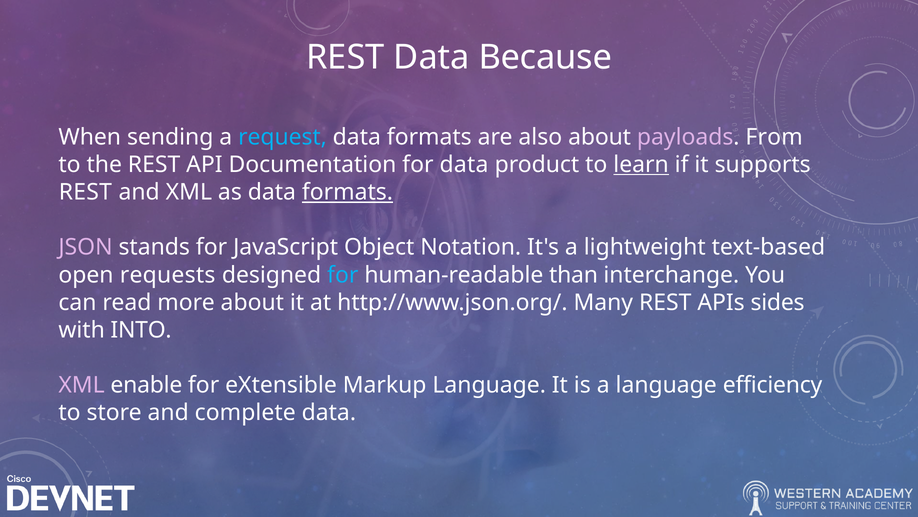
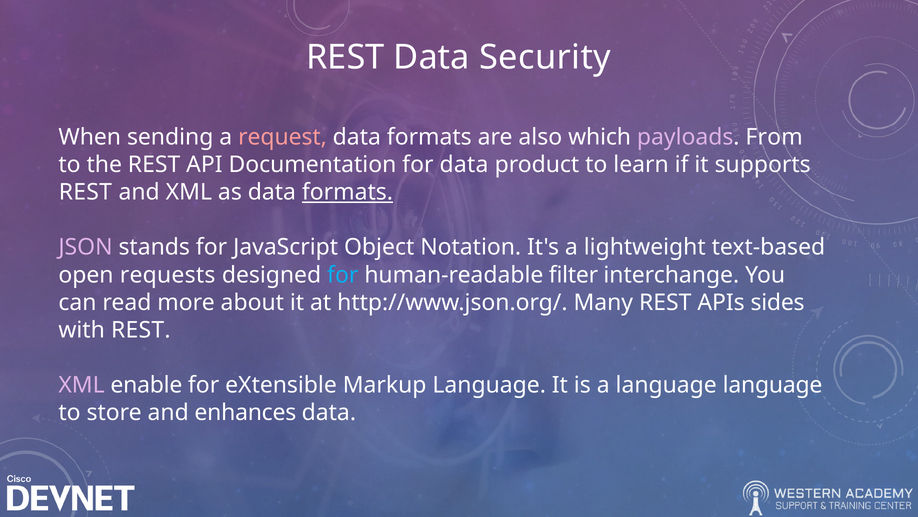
Because: Because -> Security
request colour: light blue -> pink
also about: about -> which
learn underline: present -> none
than: than -> filter
with INTO: INTO -> REST
language efficiency: efficiency -> language
complete: complete -> enhances
